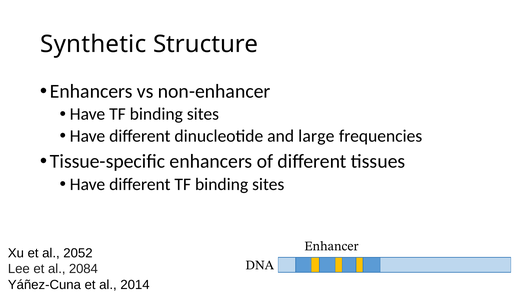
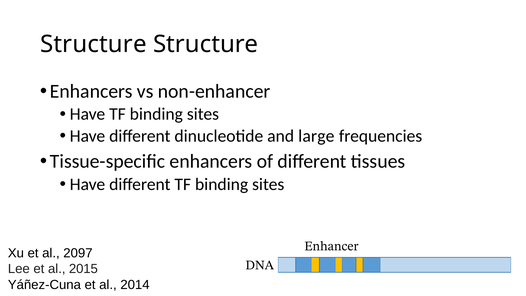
Synthetic at (93, 44): Synthetic -> Structure
2052: 2052 -> 2097
2084: 2084 -> 2015
